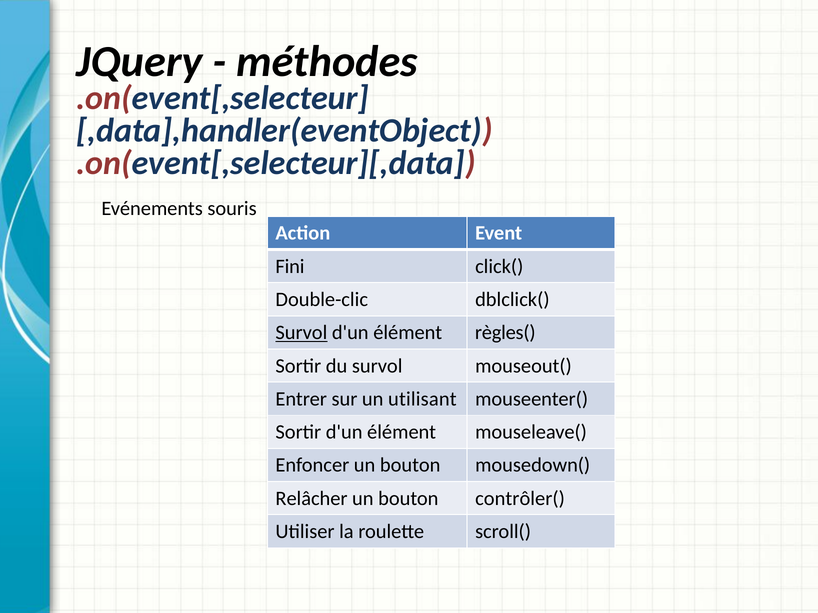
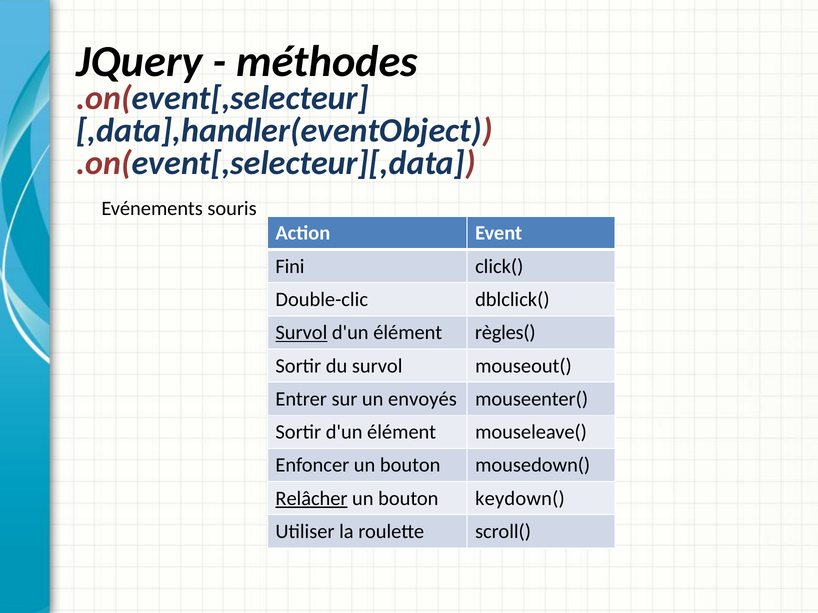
utilisant: utilisant -> envoyés
Relâcher underline: none -> present
contrôler(: contrôler( -> keydown(
